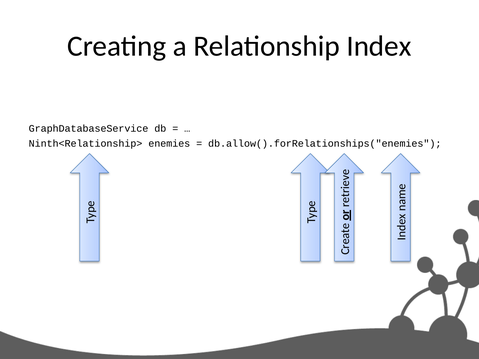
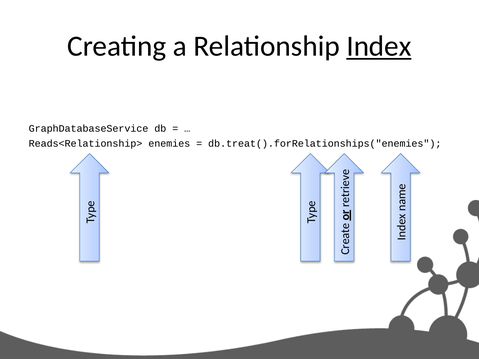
Index underline: none -> present
Ninth<Relationship>: Ninth<Relationship> -> Reads<Relationship>
db.allow().forRelationships("enemies: db.allow().forRelationships("enemies -> db.treat().forRelationships("enemies
